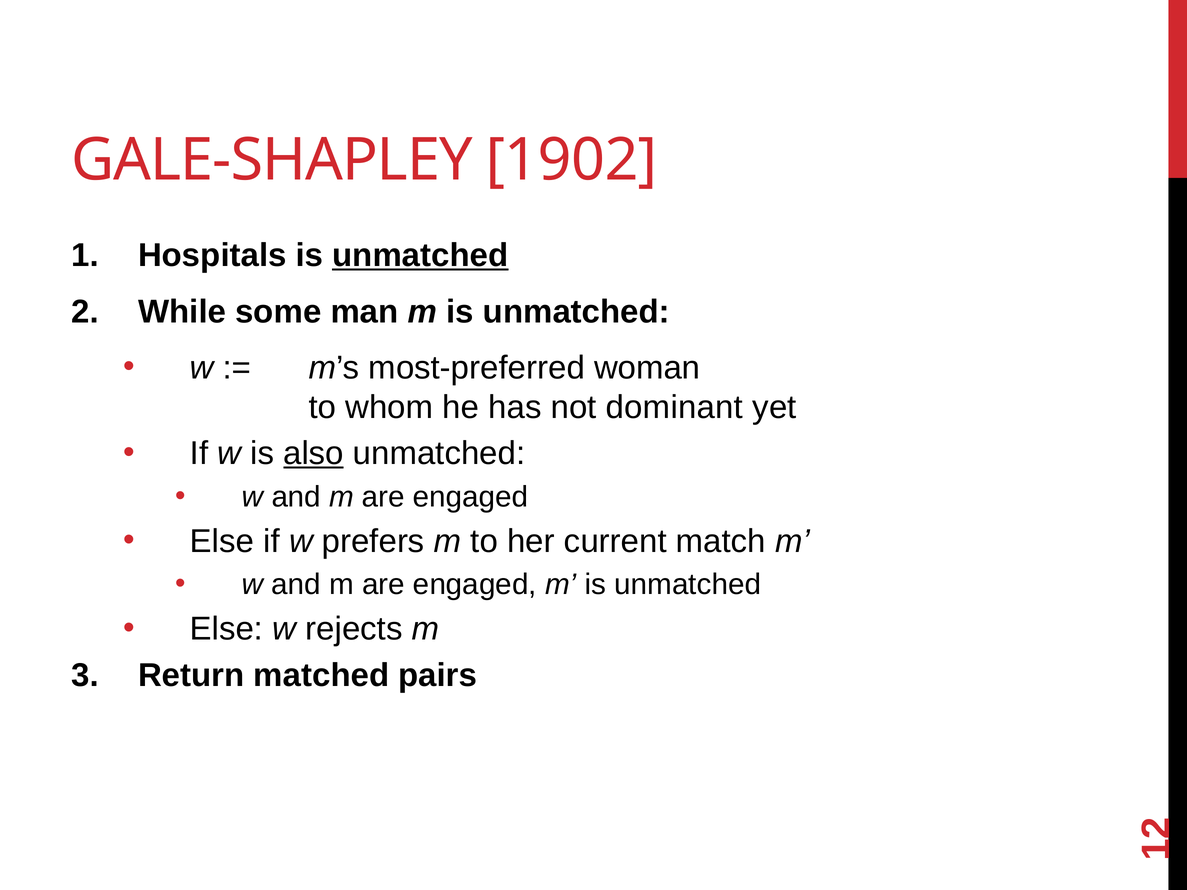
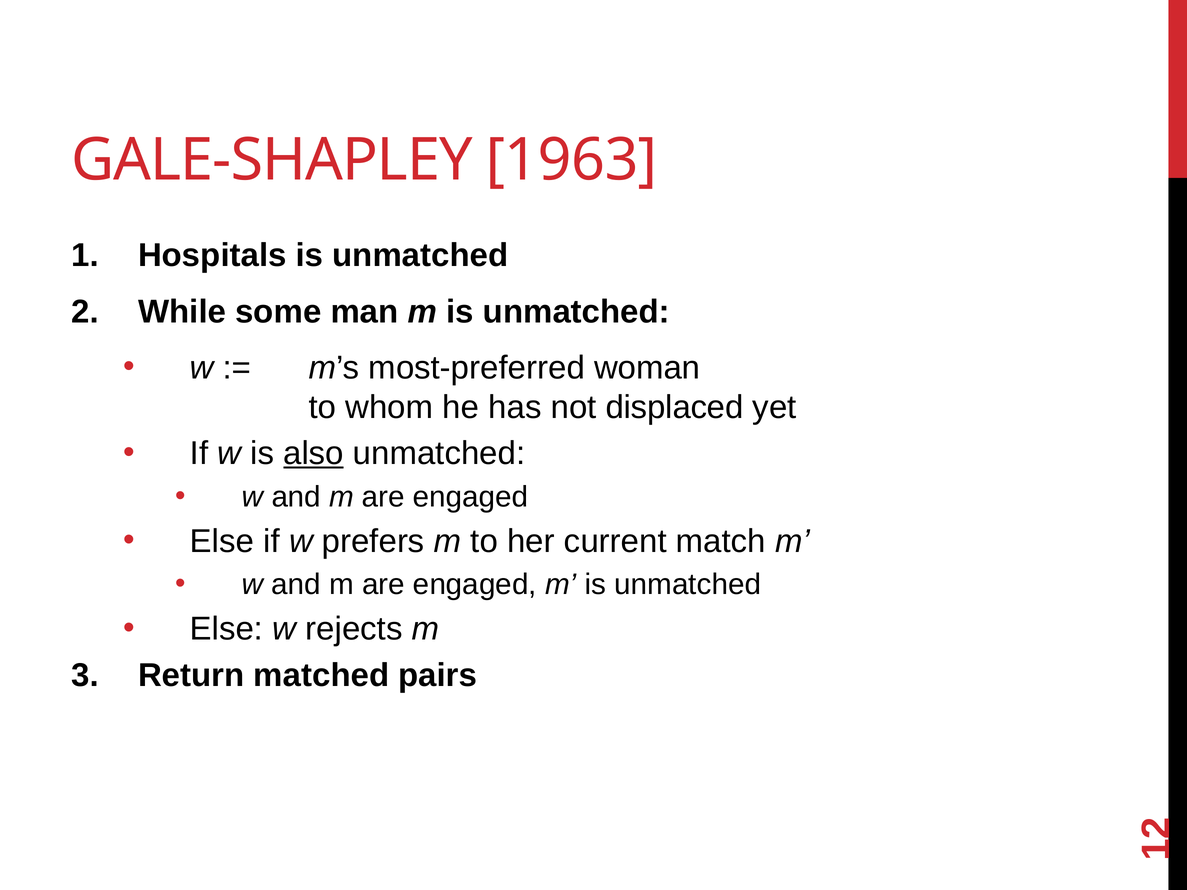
1902: 1902 -> 1963
unmatched at (420, 256) underline: present -> none
dominant: dominant -> displaced
